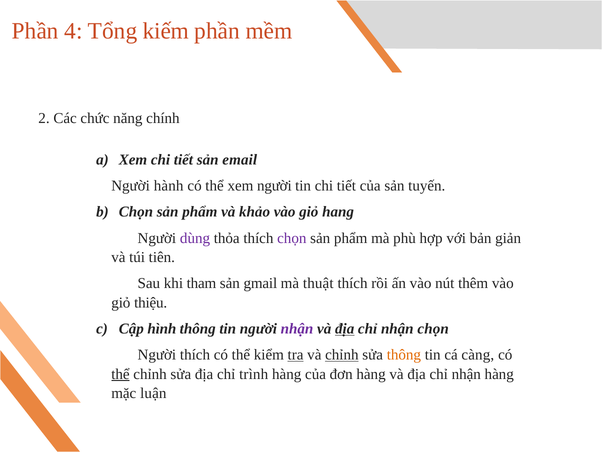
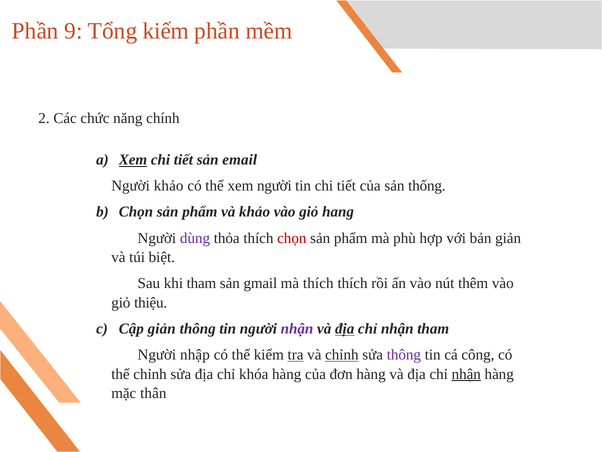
4: 4 -> 9
Xem at (133, 160) underline: none -> present
Người hành: hành -> khảo
tuyến: tuyến -> thống
chọn at (292, 238) colour: purple -> red
tiên: tiên -> biệt
mà thuật: thuật -> thích
Cập hình: hình -> giản
nhận chọn: chọn -> tham
Người thích: thích -> nhập
thông at (404, 354) colour: orange -> purple
càng: càng -> công
thể at (120, 374) underline: present -> none
trình: trình -> khóa
nhận at (466, 374) underline: none -> present
luận: luận -> thân
